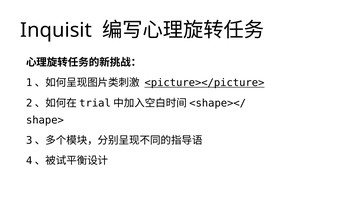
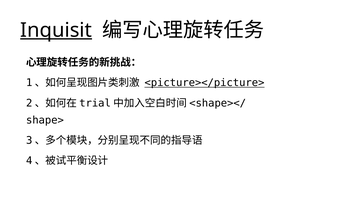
Inquisit underline: none -> present
